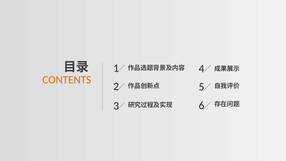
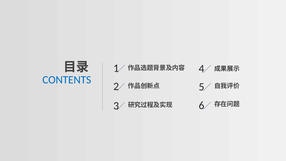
CONTENTS colour: orange -> blue
